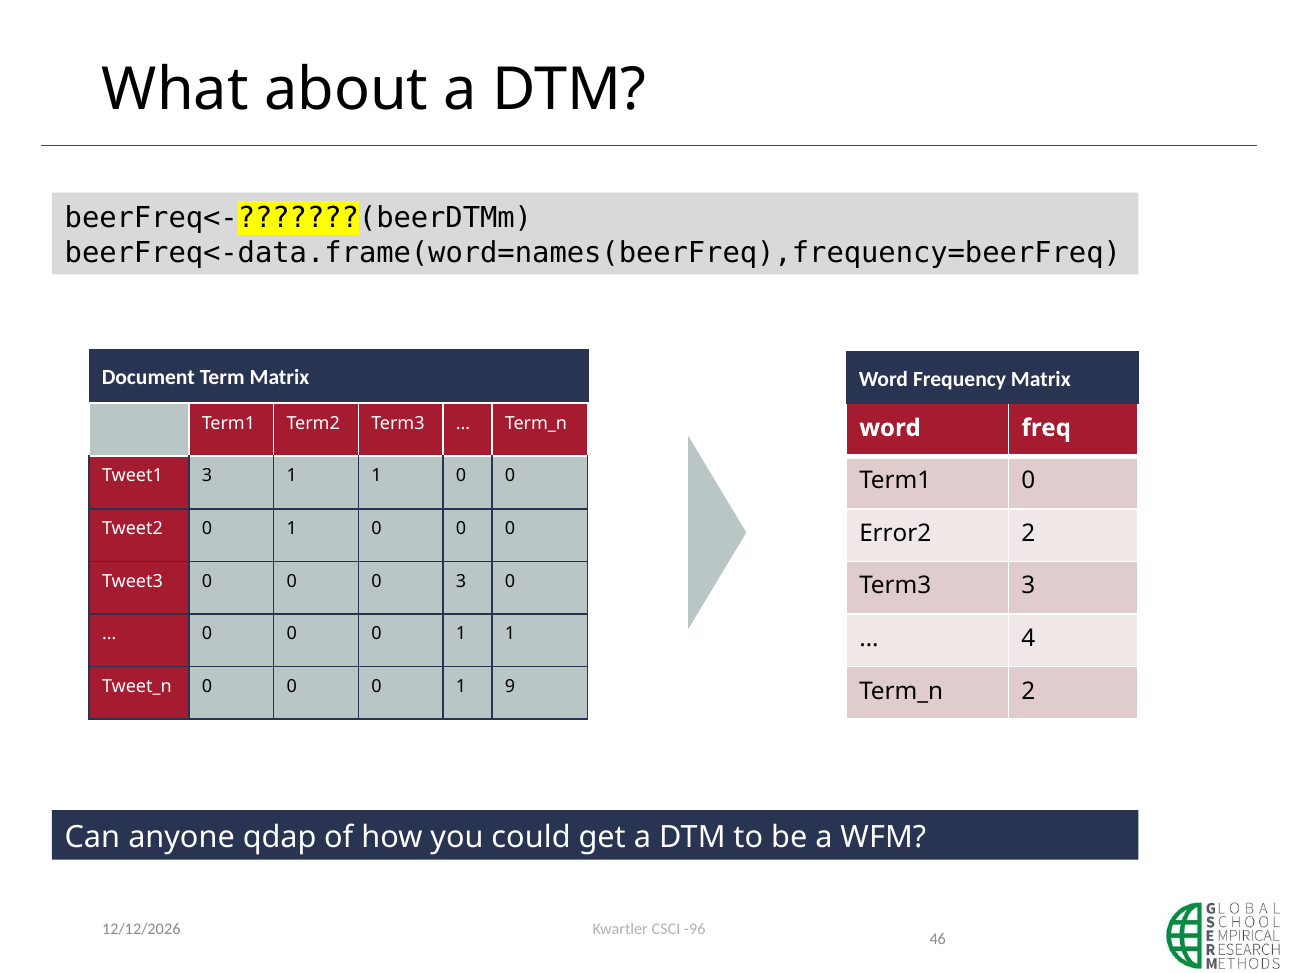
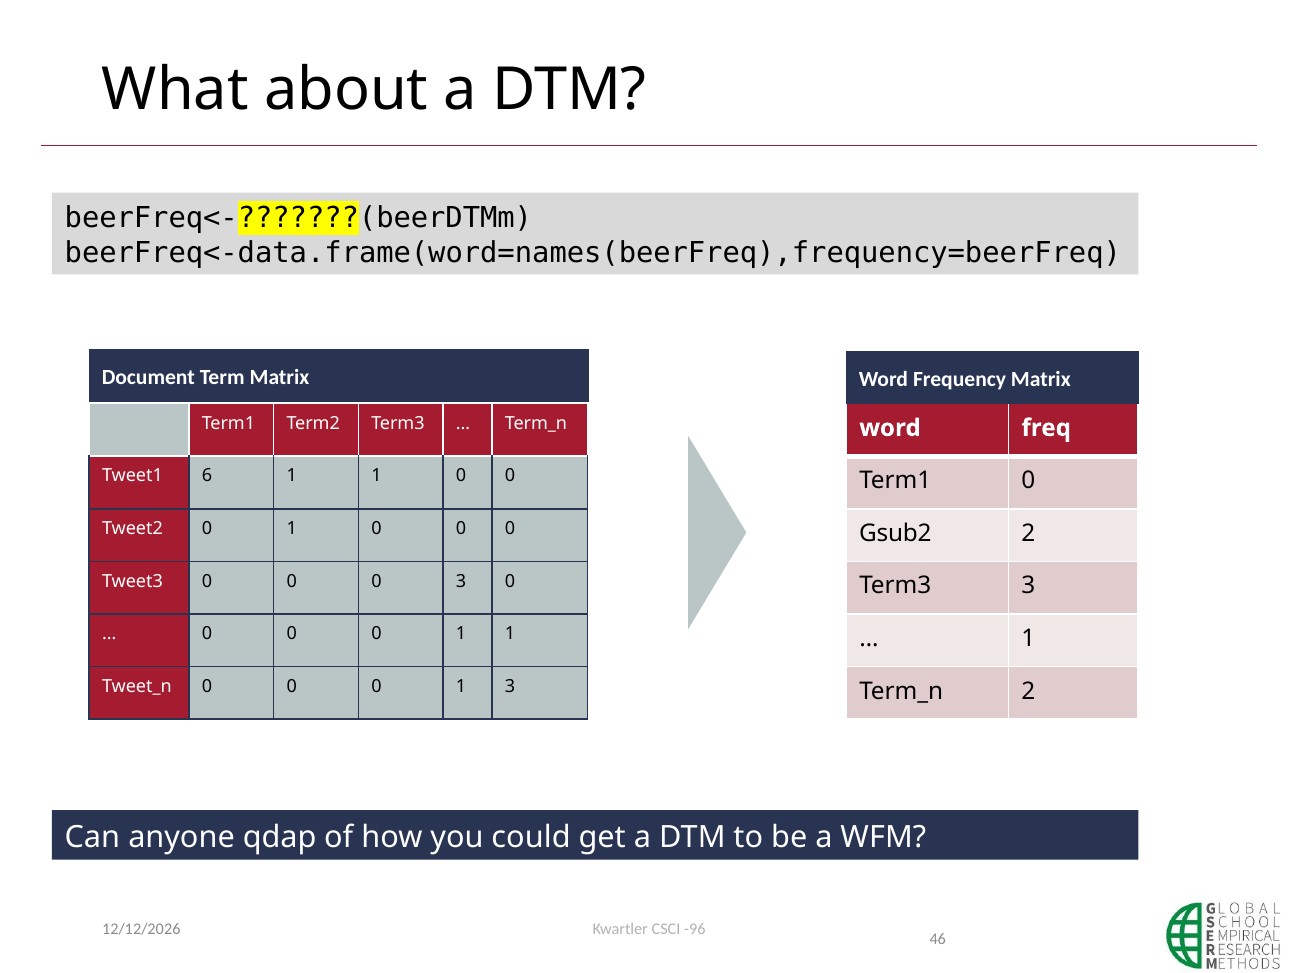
Tweet1 3: 3 -> 6
Error2: Error2 -> Gsub2
4 at (1028, 639): 4 -> 1
1 9: 9 -> 3
